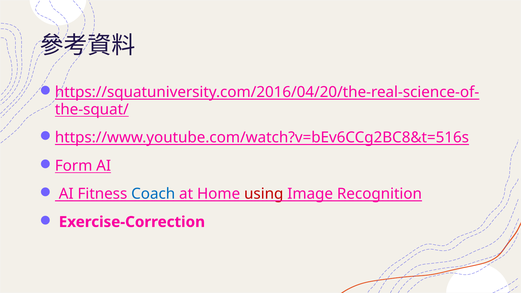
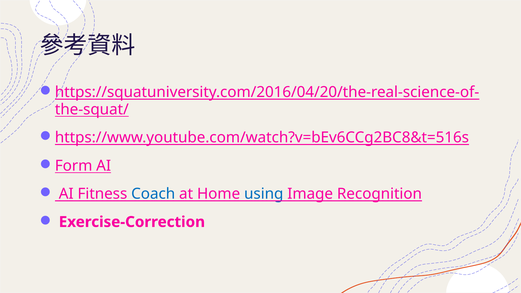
using colour: red -> blue
